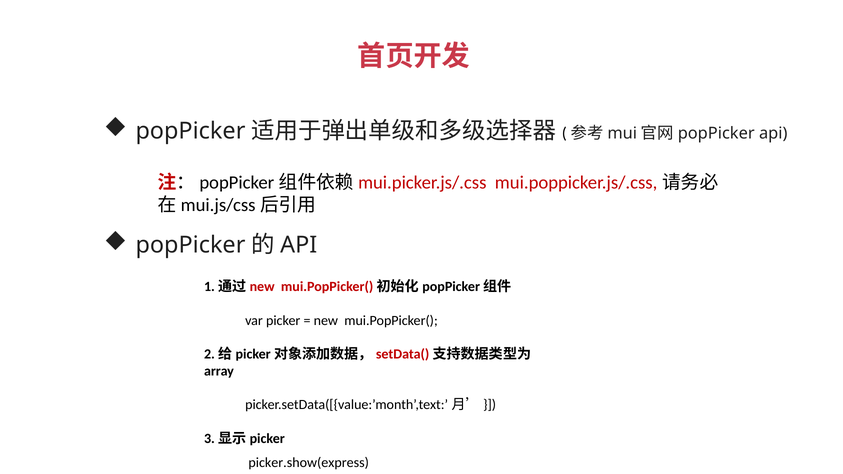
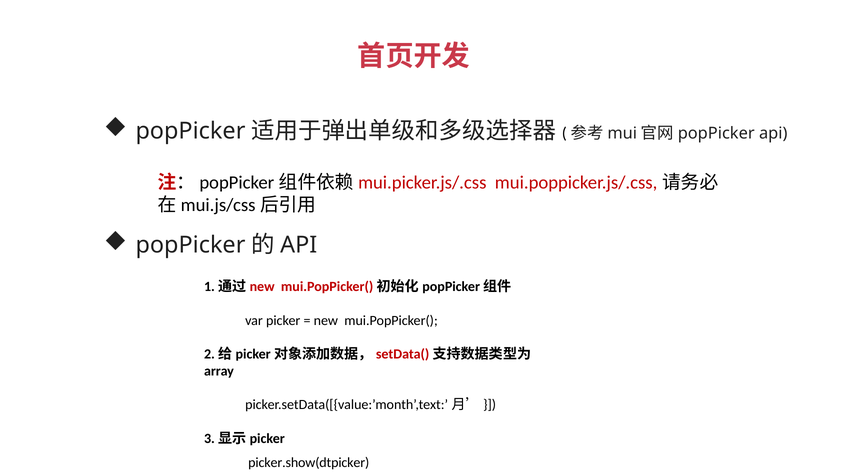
picker.show(express: picker.show(express -> picker.show(dtpicker
